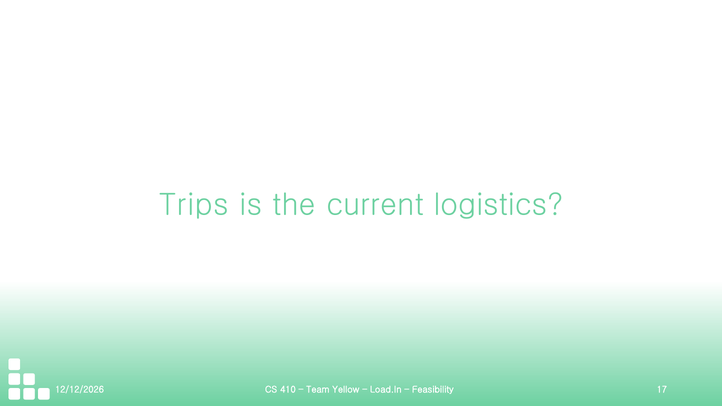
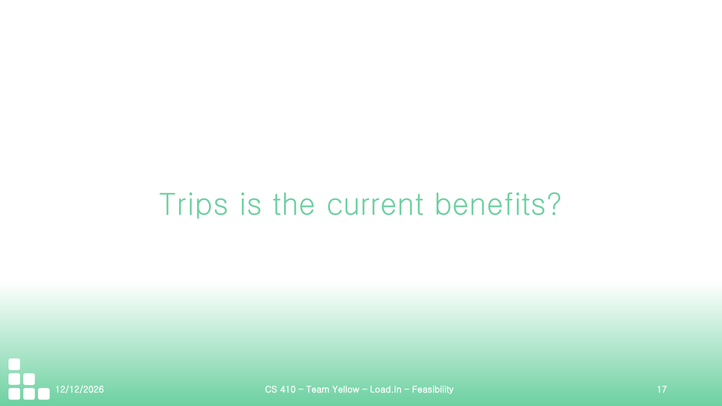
logistics: logistics -> benefits
